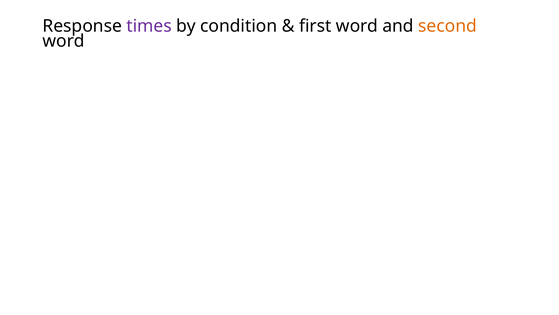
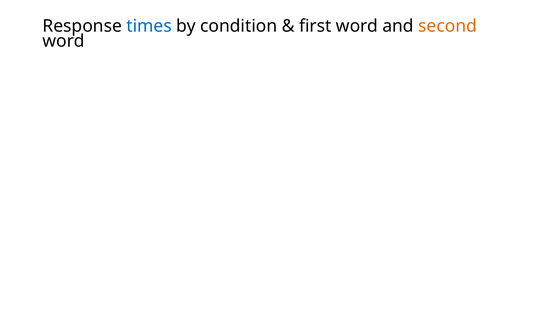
times colour: purple -> blue
